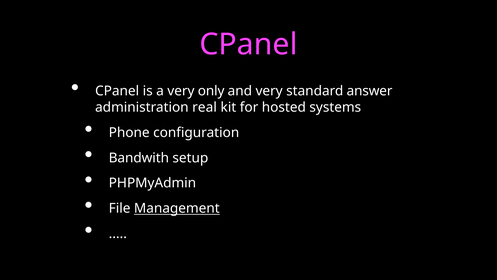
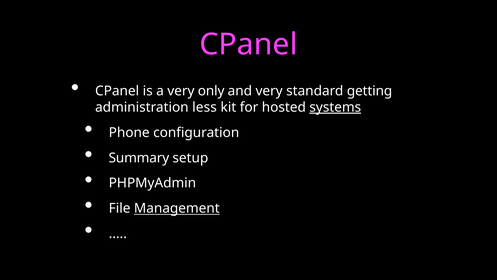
answer: answer -> getting
real: real -> less
systems underline: none -> present
Bandwith: Bandwith -> Summary
